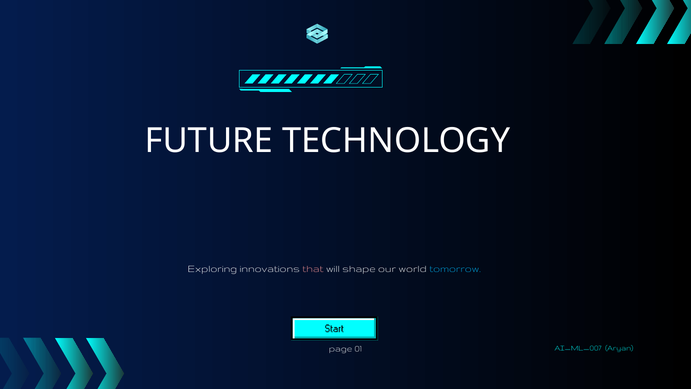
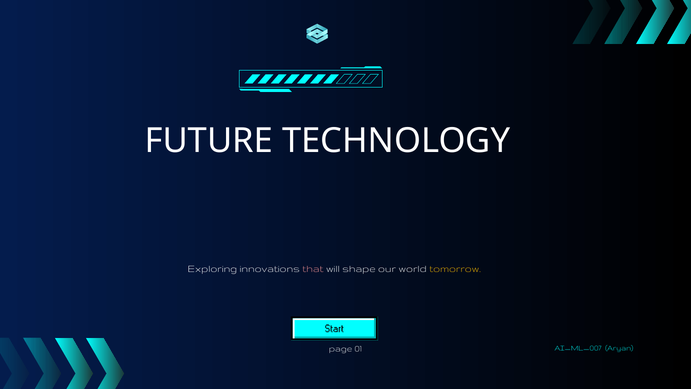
tomorrow colour: light blue -> yellow
